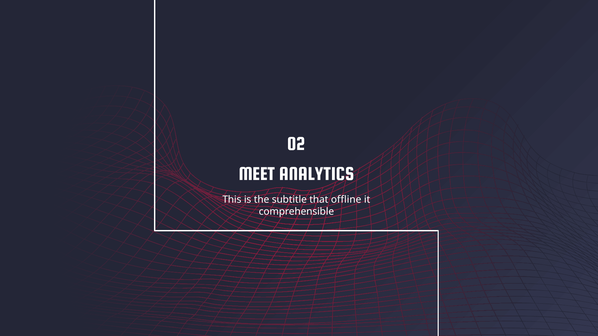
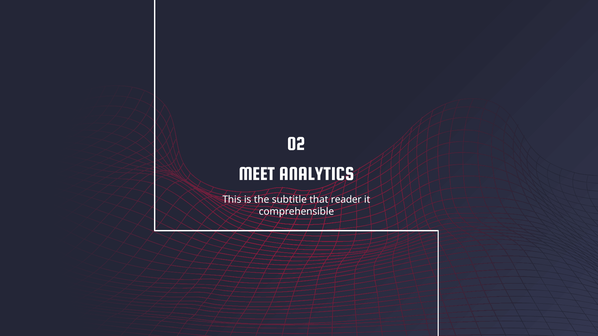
offline: offline -> reader
